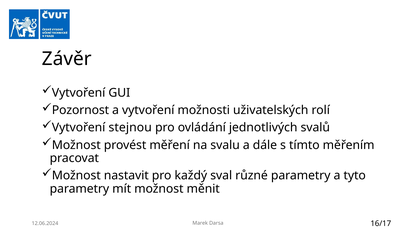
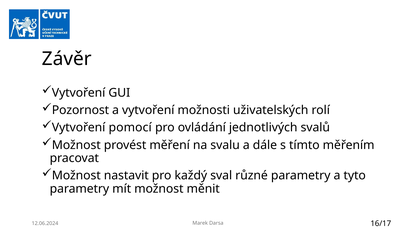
stejnou: stejnou -> pomocí
